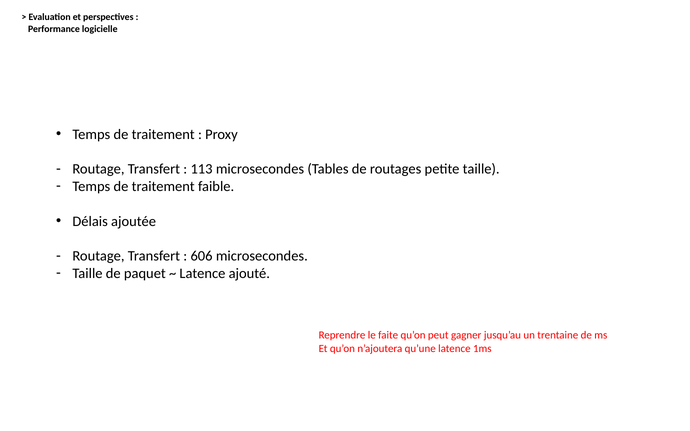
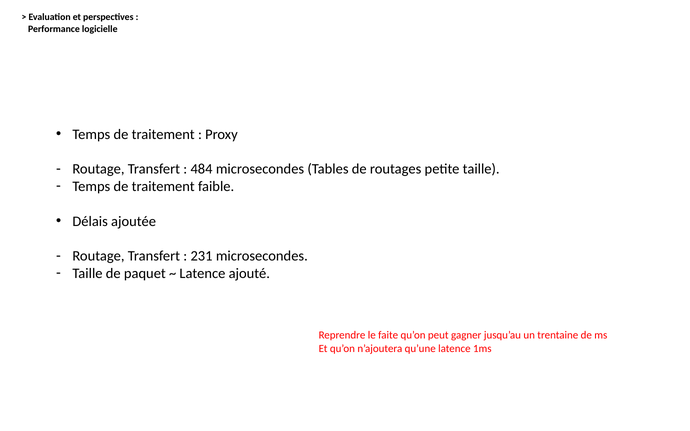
113: 113 -> 484
606: 606 -> 231
